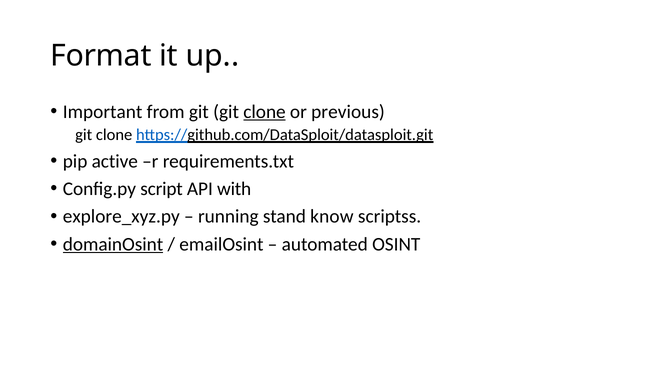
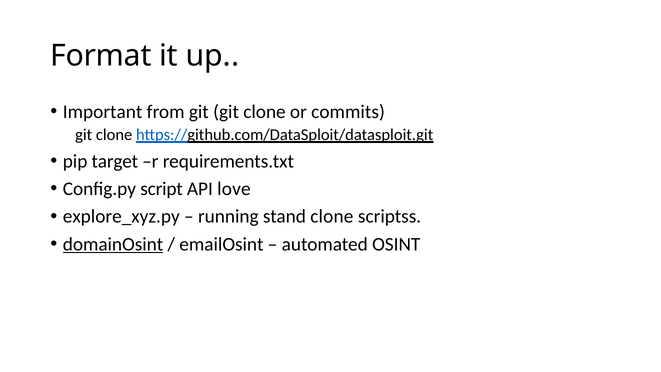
clone at (265, 112) underline: present -> none
previous: previous -> commits
active: active -> target
with: with -> love
stand know: know -> clone
